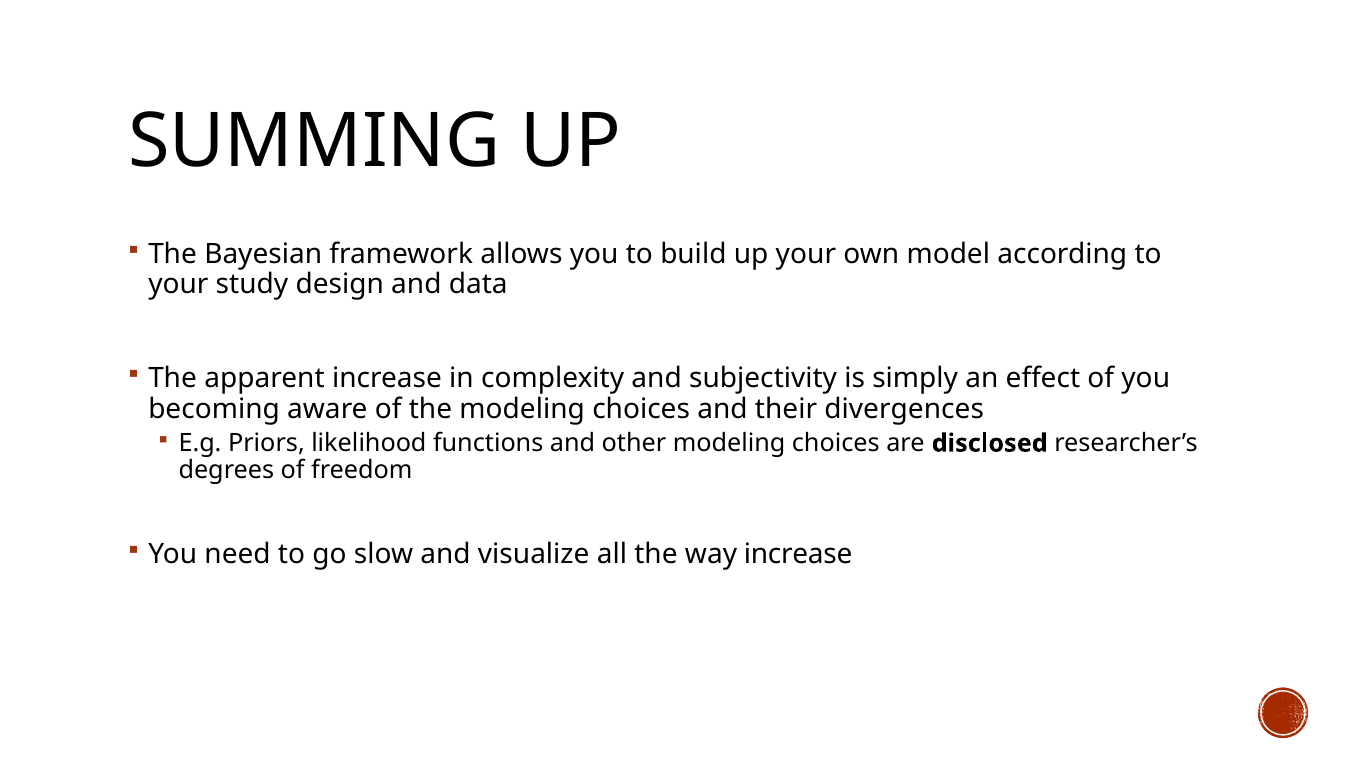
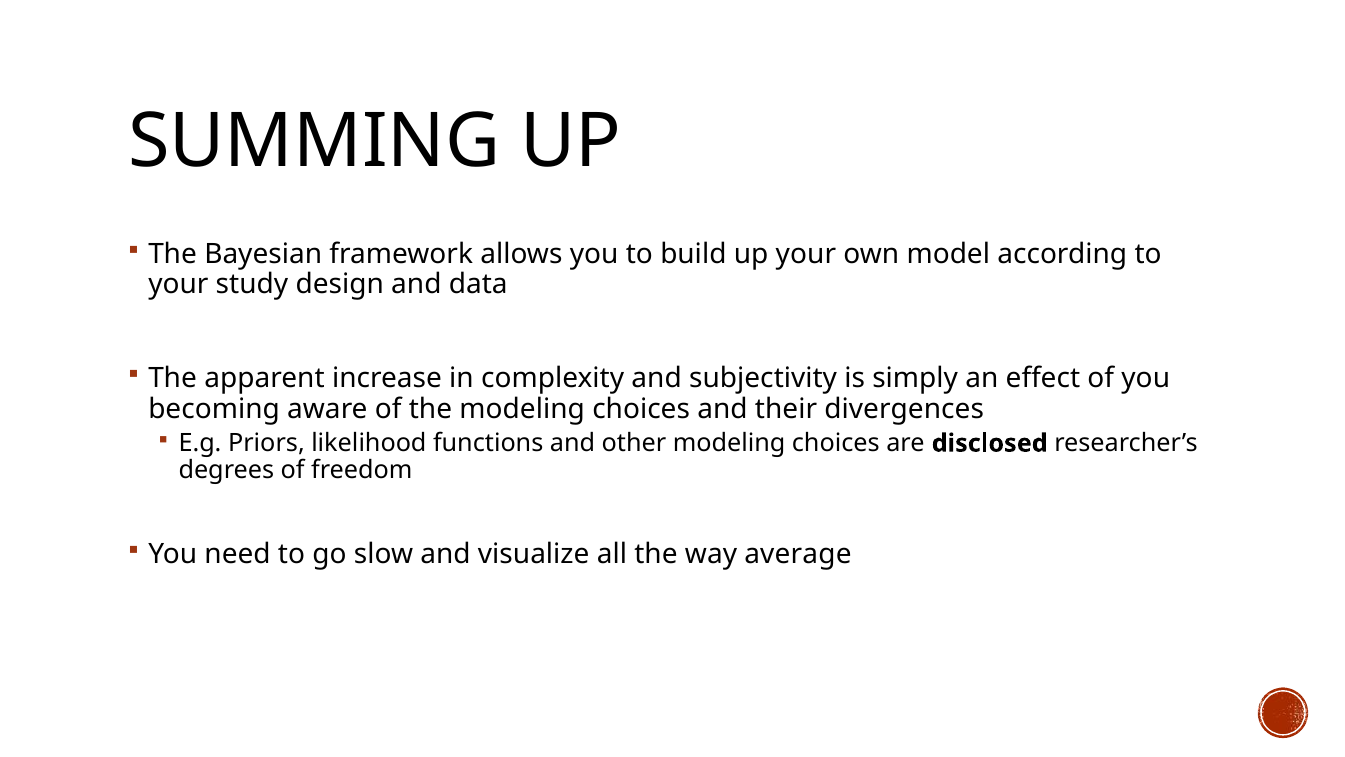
way increase: increase -> average
